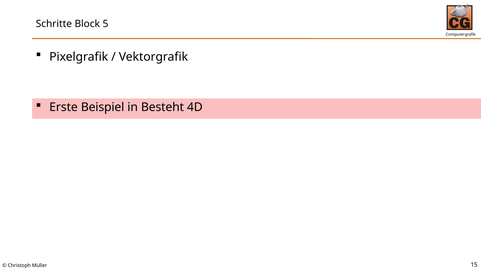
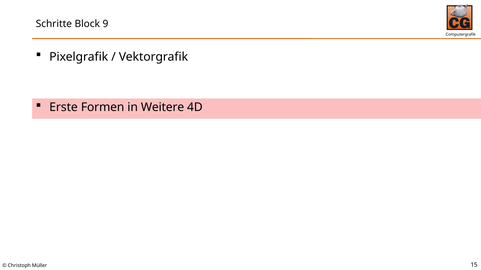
5: 5 -> 9
Beispiel: Beispiel -> Formen
Besteht: Besteht -> Weitere
